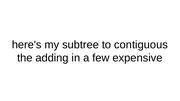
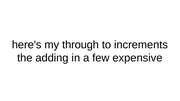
subtree: subtree -> through
contiguous: contiguous -> increments
